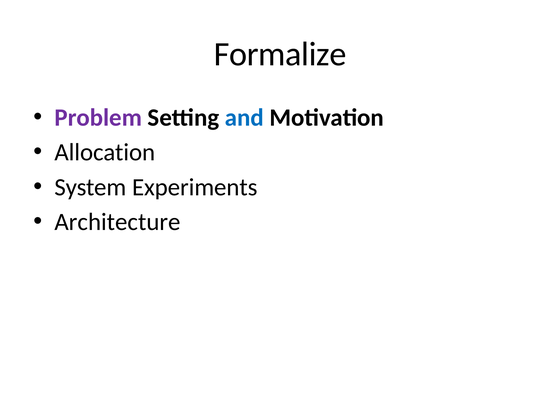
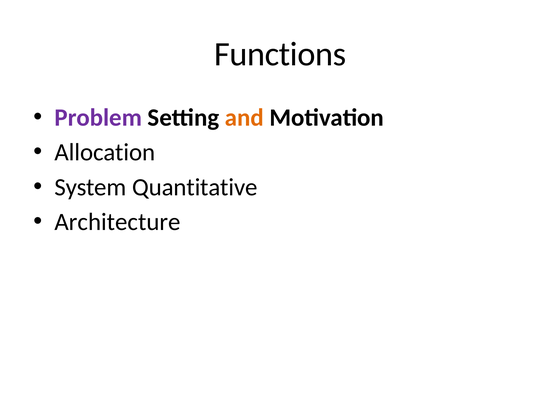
Formalize: Formalize -> Functions
and colour: blue -> orange
Experiments: Experiments -> Quantitative
